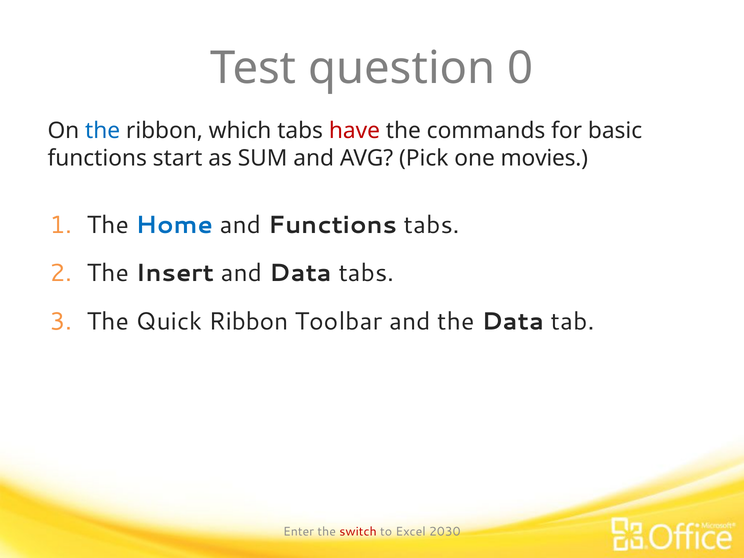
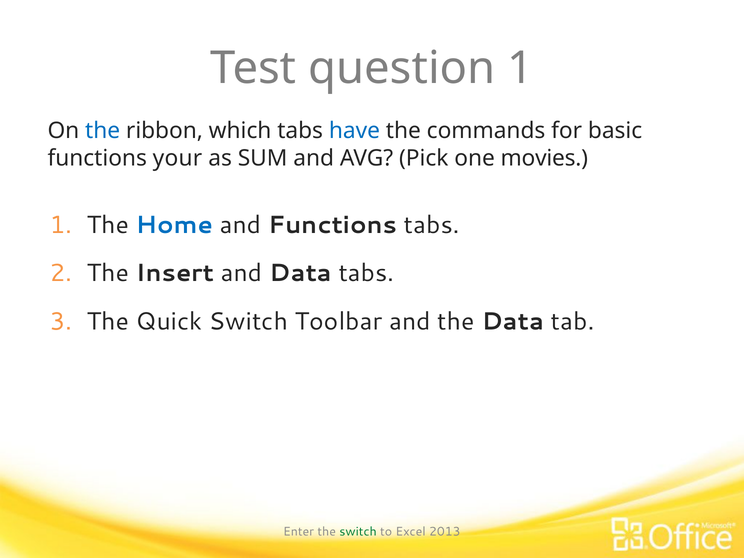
question 0: 0 -> 1
have colour: red -> blue
start: start -> your
Quick Ribbon: Ribbon -> Switch
switch at (358, 532) colour: red -> green
2030: 2030 -> 2013
